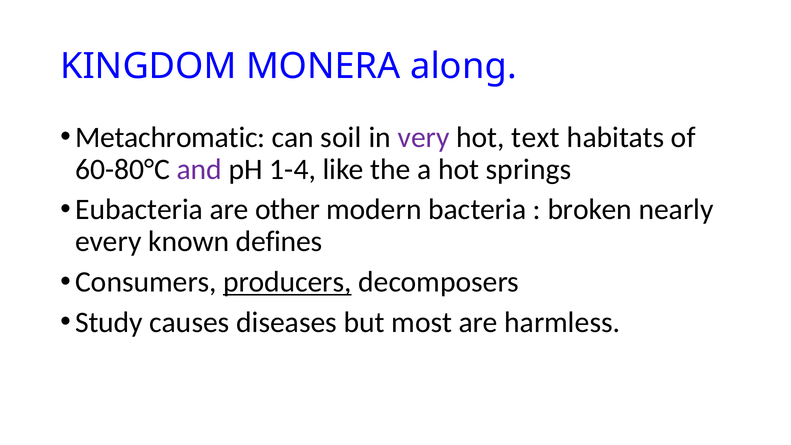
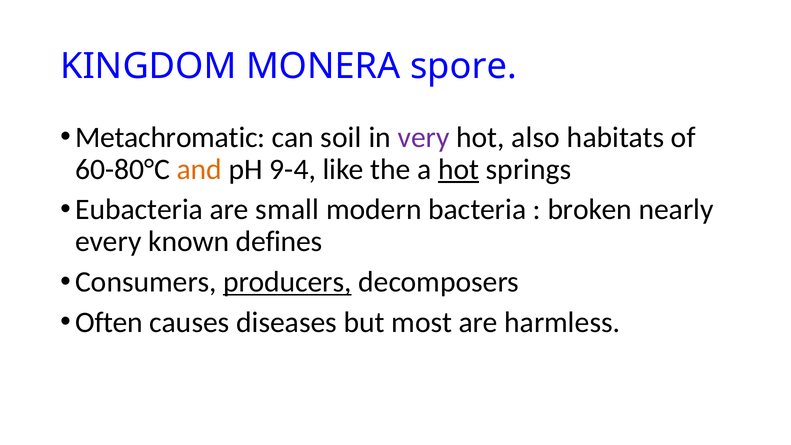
along: along -> spore
text: text -> also
and colour: purple -> orange
1-4: 1-4 -> 9-4
hot at (459, 169) underline: none -> present
other: other -> small
Study: Study -> Often
